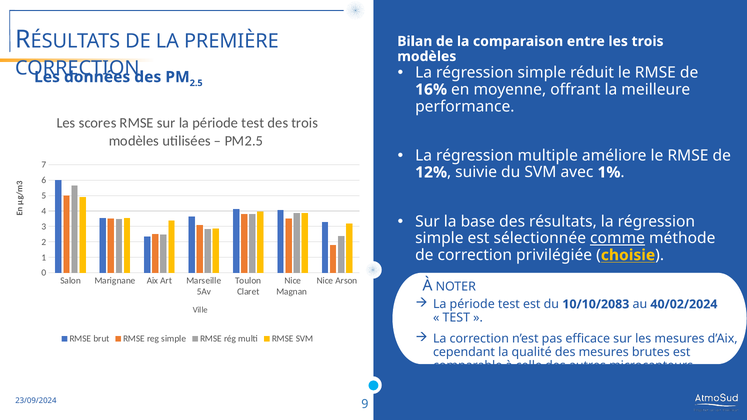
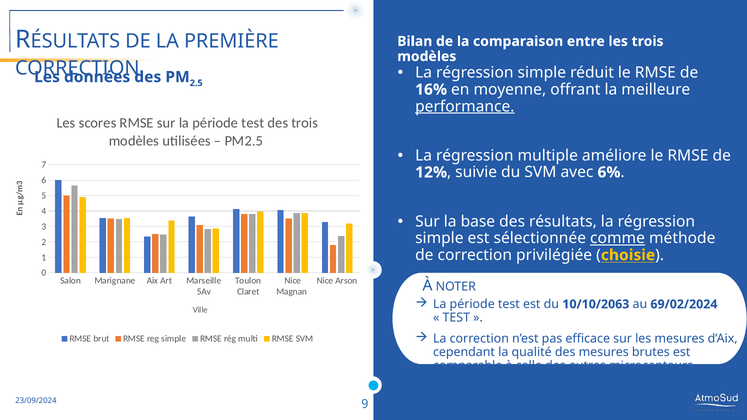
performance underline: none -> present
1%: 1% -> 6%
10/10/2083: 10/10/2083 -> 10/10/2063
40/02/2024: 40/02/2024 -> 69/02/2024
